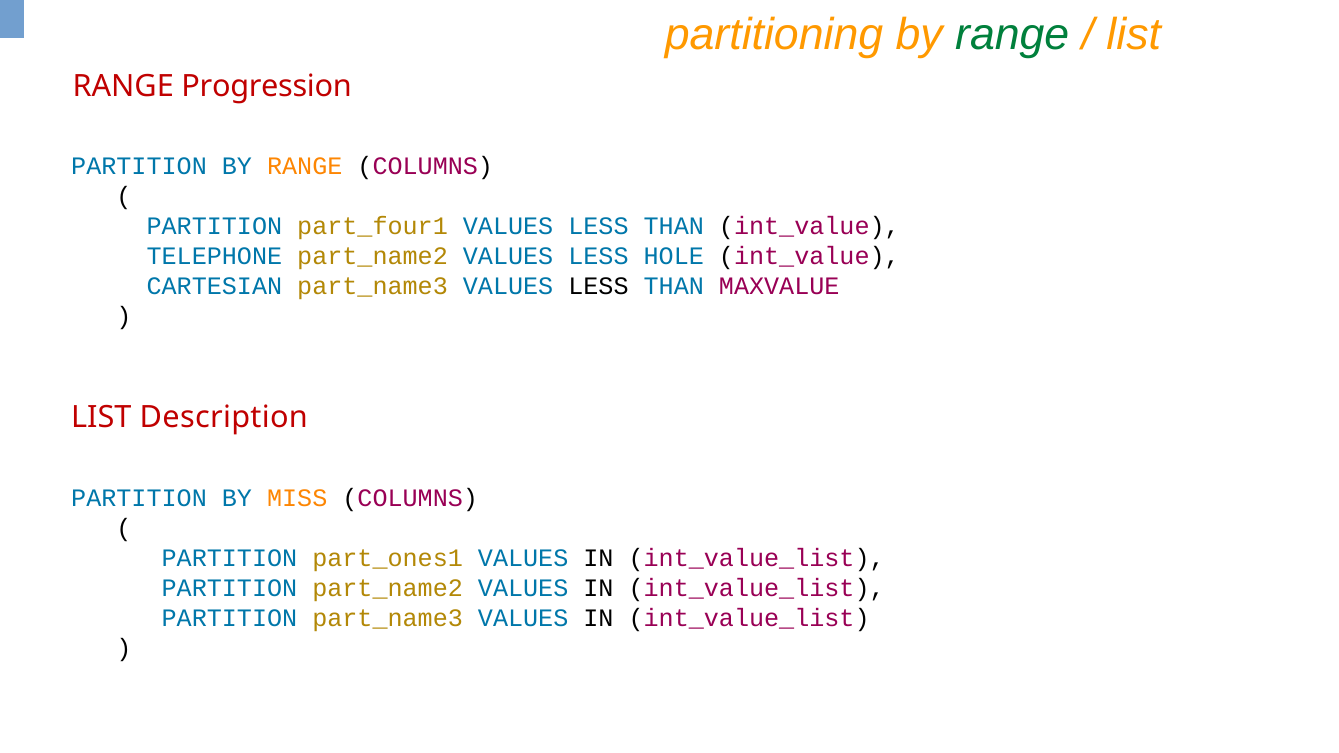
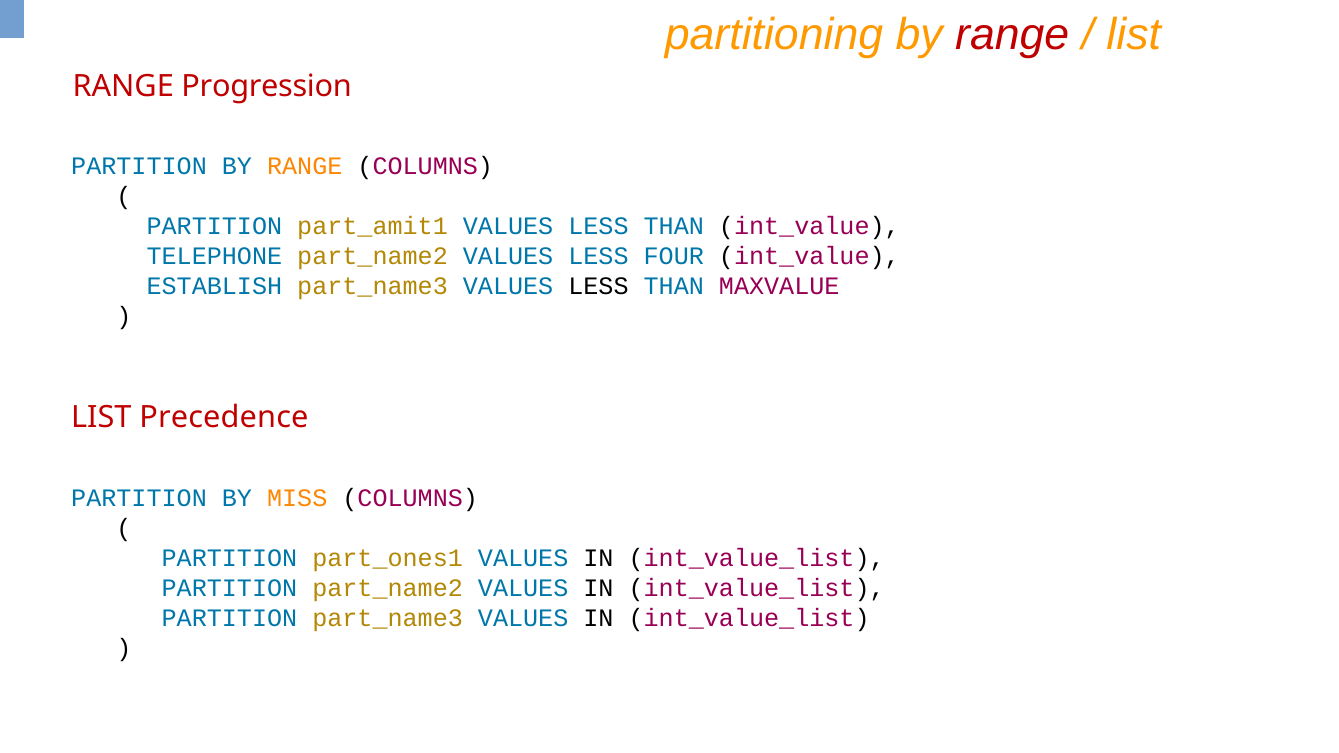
range at (1012, 35) colour: green -> red
part_four1: part_four1 -> part_amit1
HOLE: HOLE -> FOUR
CARTESIAN: CARTESIAN -> ESTABLISH
Description: Description -> Precedence
